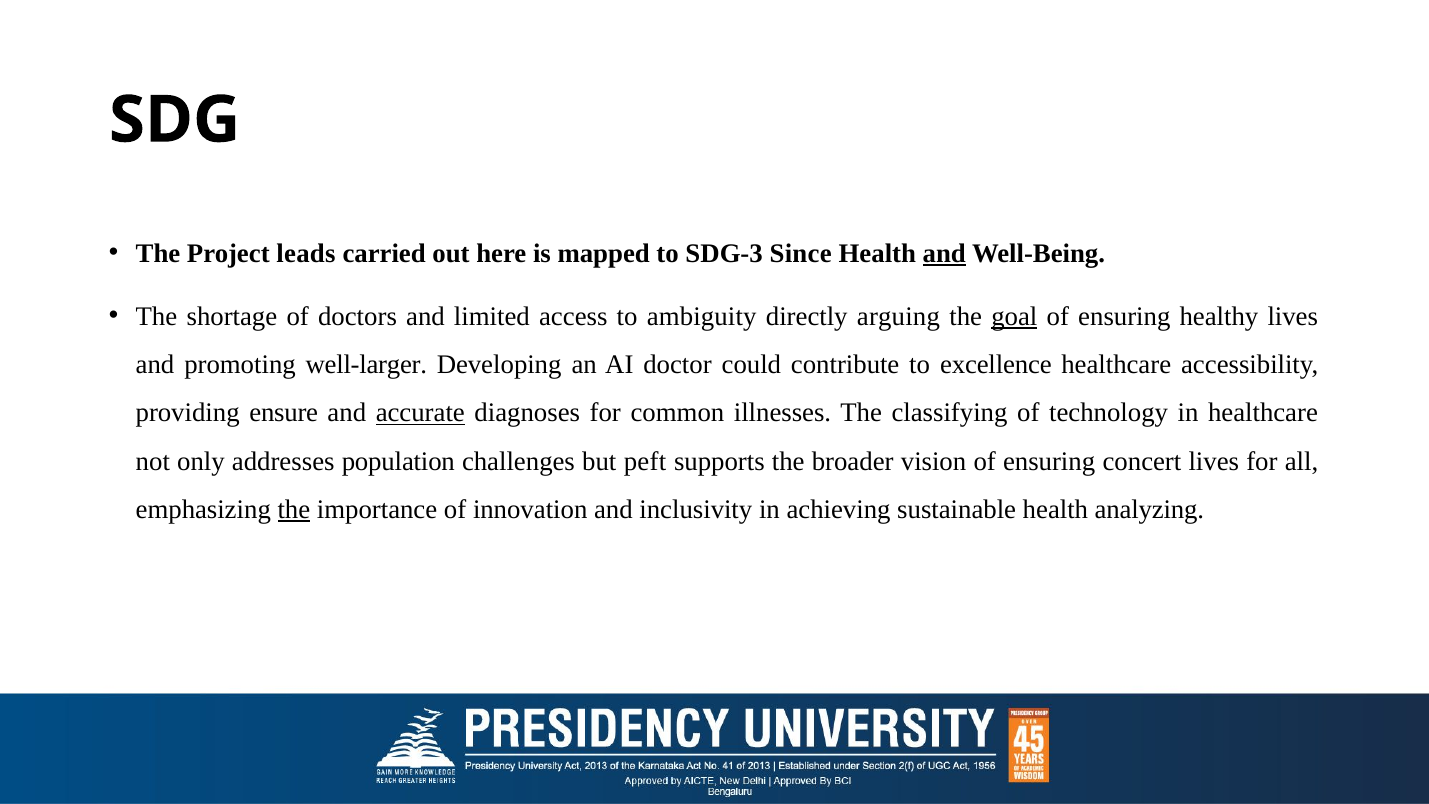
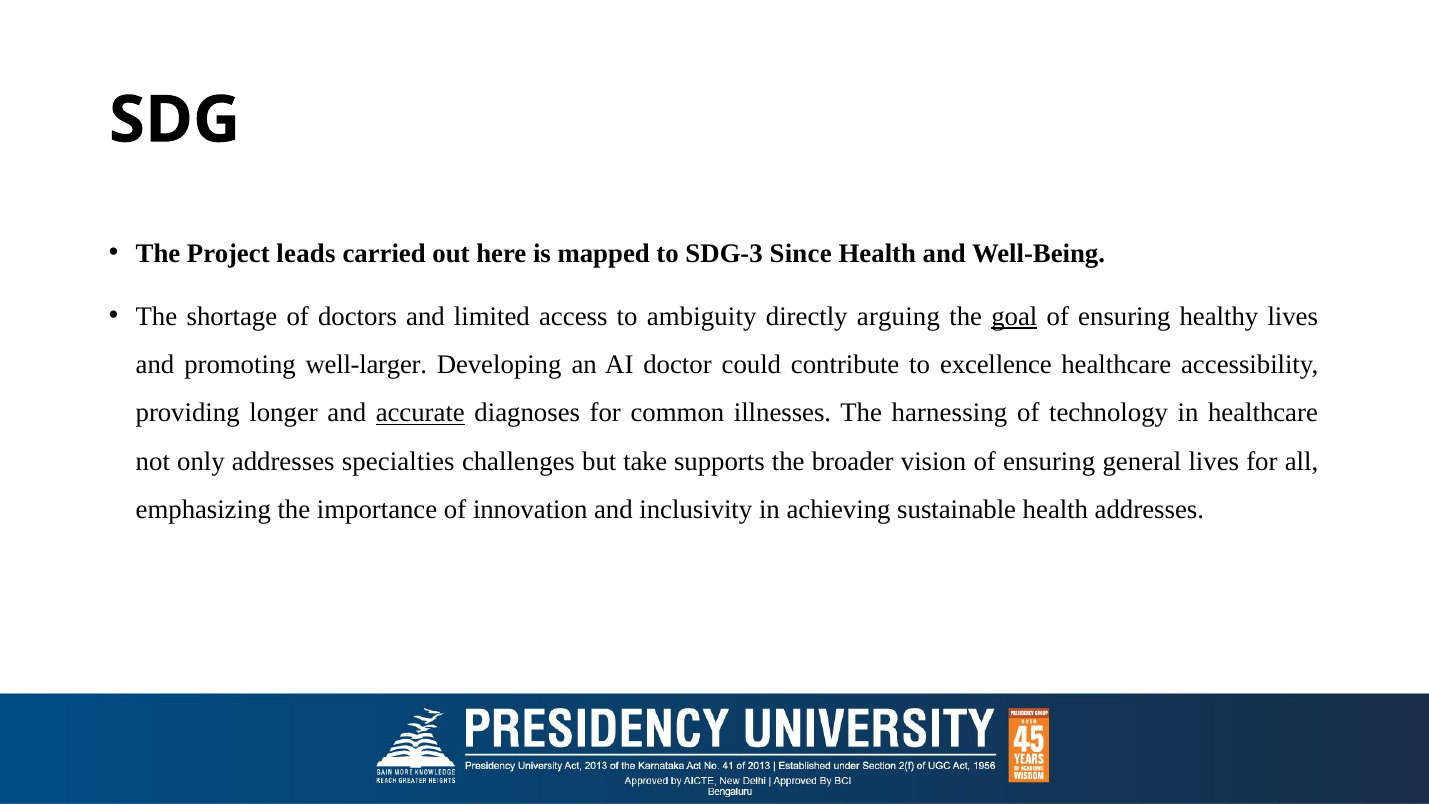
and at (944, 253) underline: present -> none
ensure: ensure -> longer
classifying: classifying -> harnessing
population: population -> specialties
peft: peft -> take
concert: concert -> general
the at (294, 509) underline: present -> none
health analyzing: analyzing -> addresses
